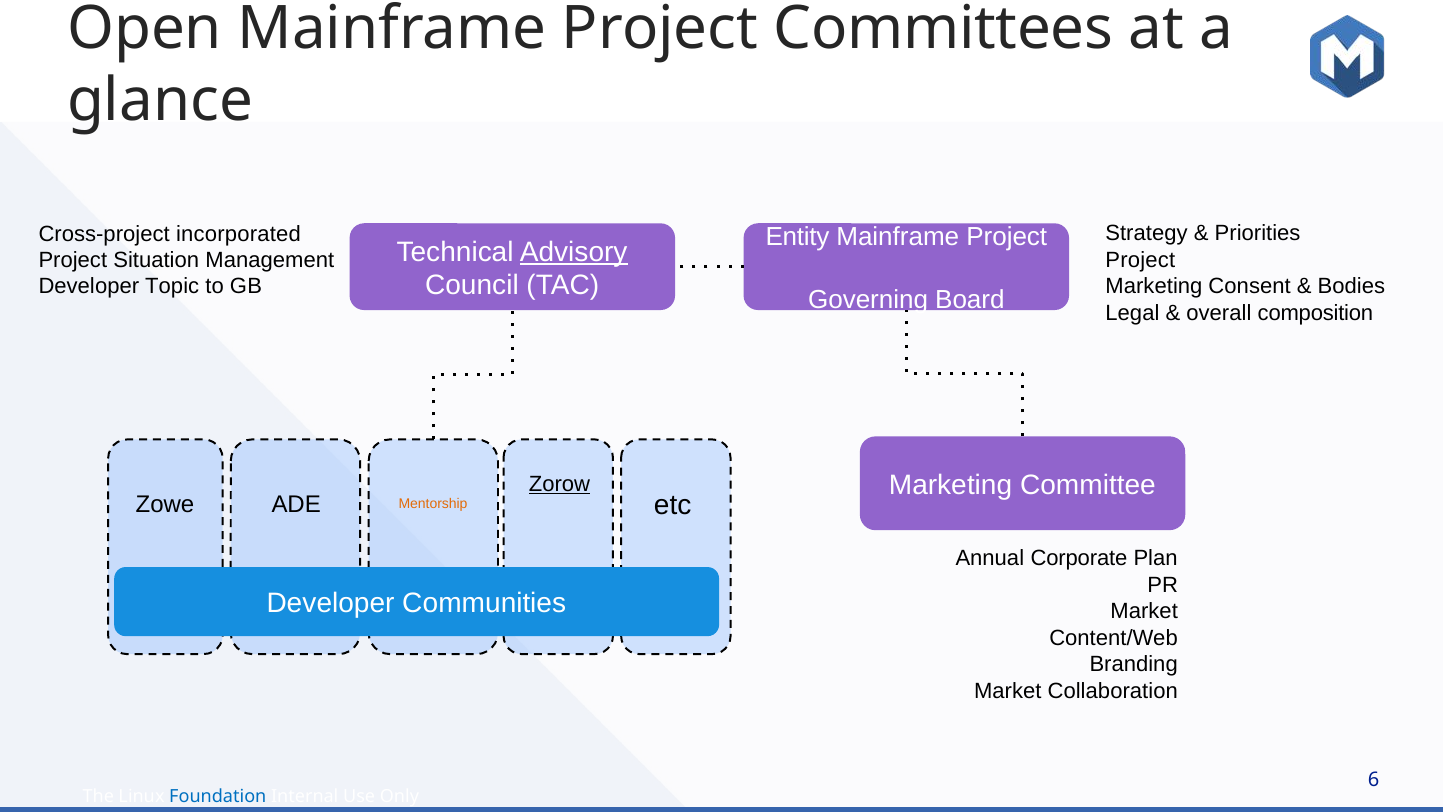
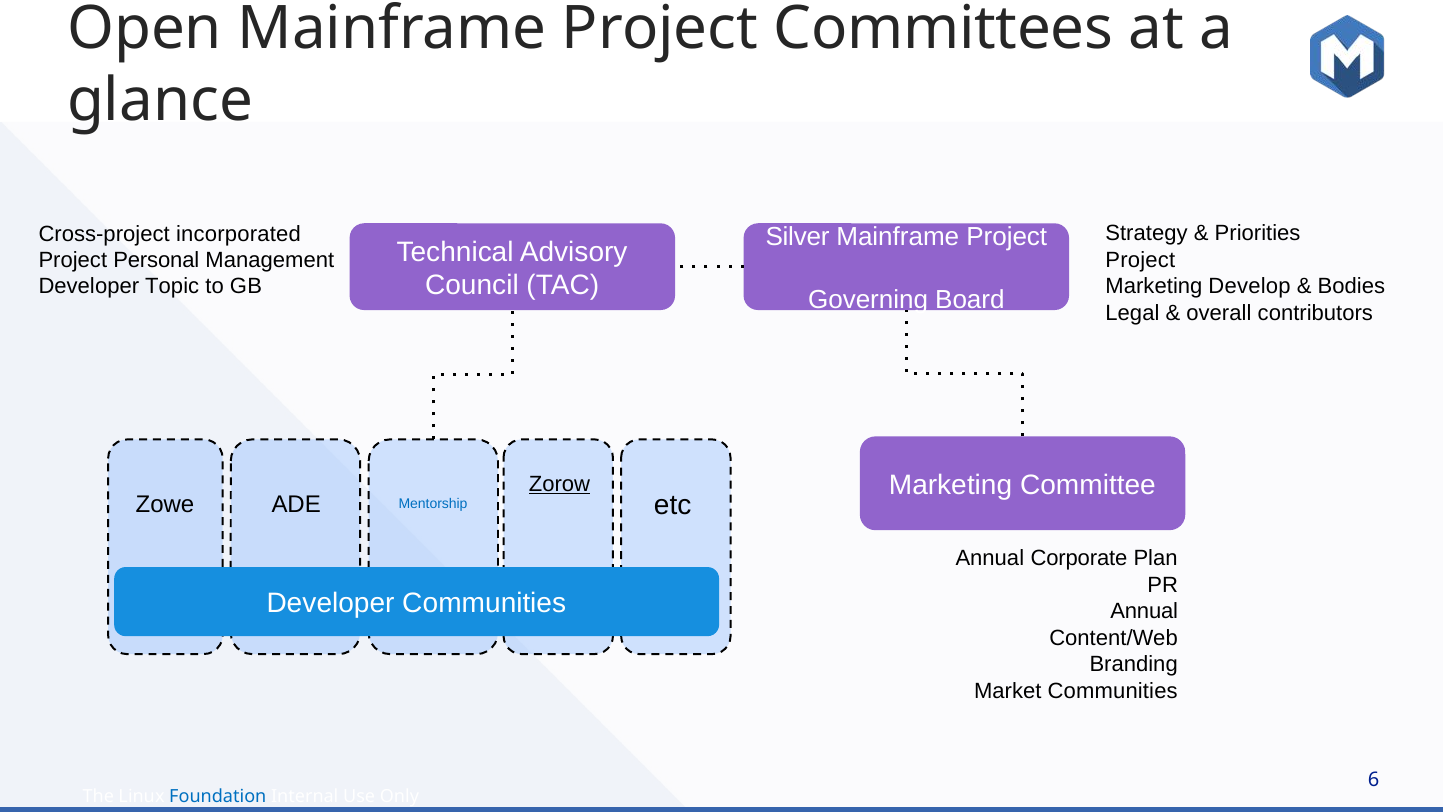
Entity: Entity -> Silver
Advisory underline: present -> none
Situation: Situation -> Personal
Consent: Consent -> Develop
composition: composition -> contributors
Mentorship colour: orange -> blue
Market at (1144, 611): Market -> Annual
Market Collaboration: Collaboration -> Communities
